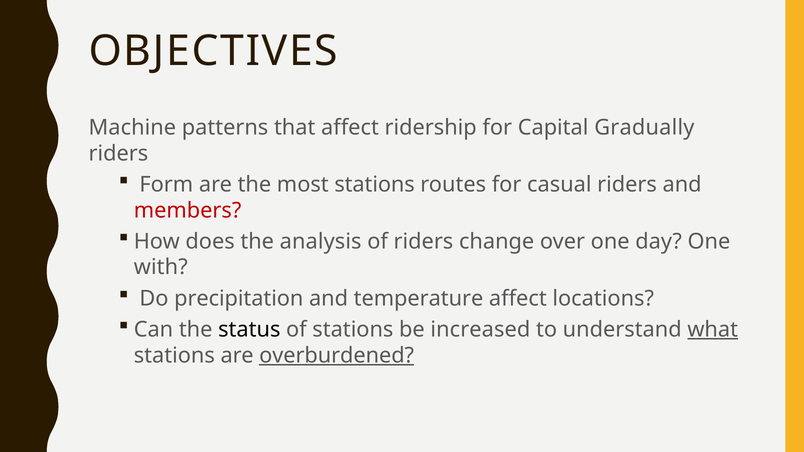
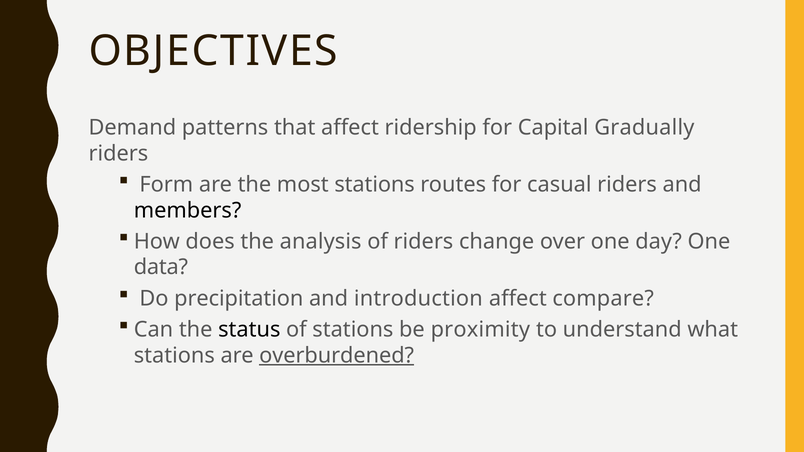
Machine: Machine -> Demand
members colour: red -> black
with: with -> data
temperature: temperature -> introduction
locations: locations -> compare
increased: increased -> proximity
what underline: present -> none
